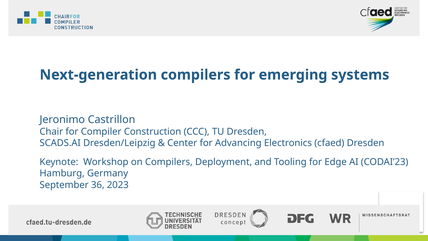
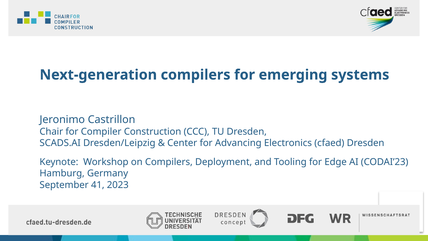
36: 36 -> 41
